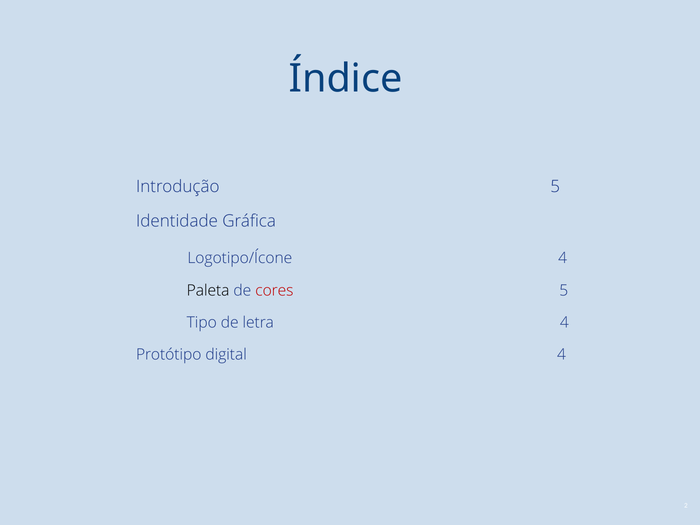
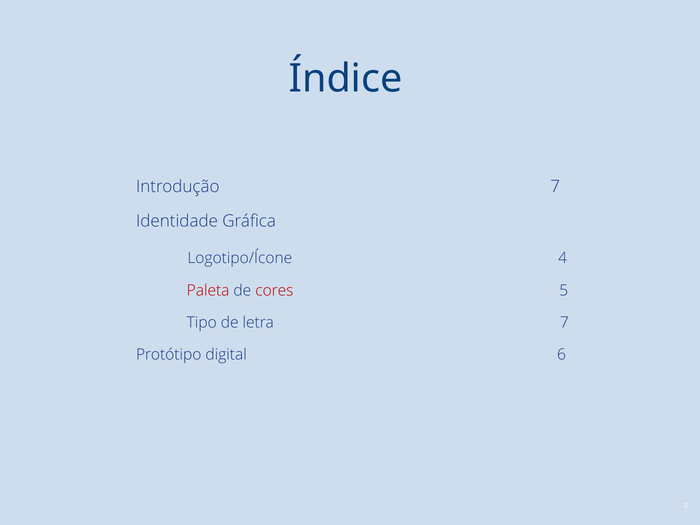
Introdução 5: 5 -> 7
Paleta colour: black -> red
letra 4: 4 -> 7
digital 4: 4 -> 6
